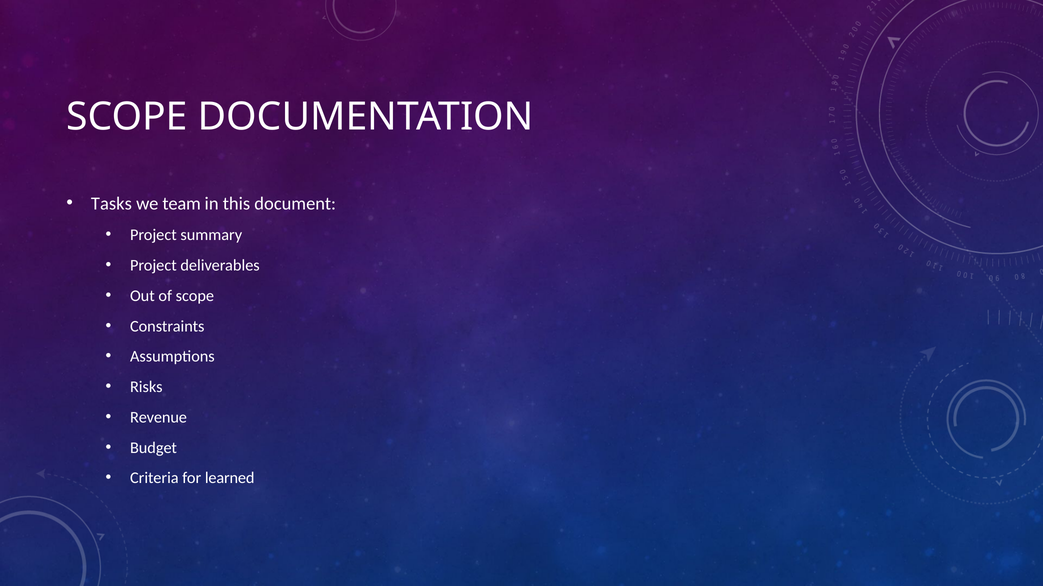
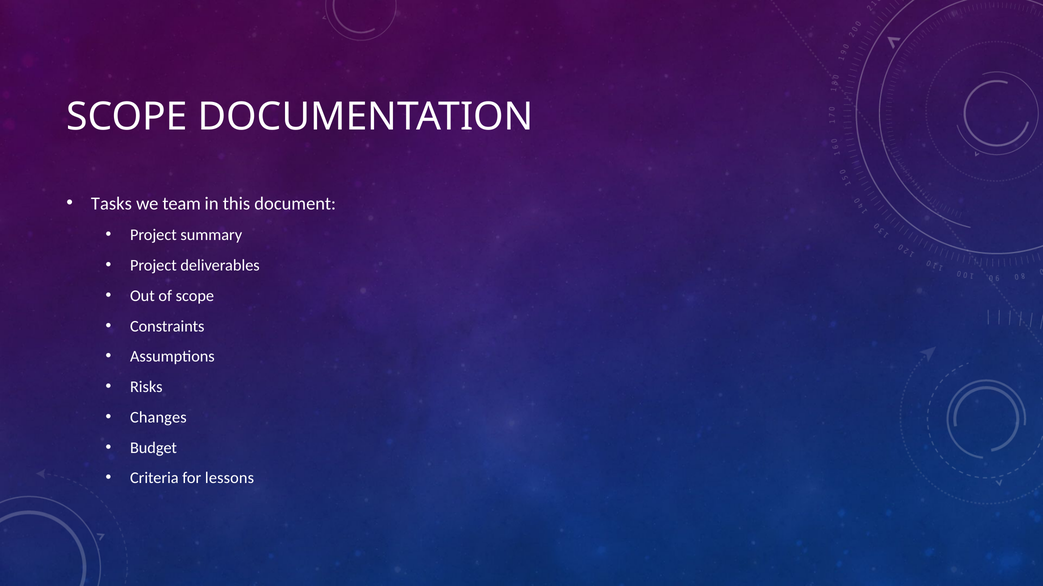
Revenue: Revenue -> Changes
learned: learned -> lessons
